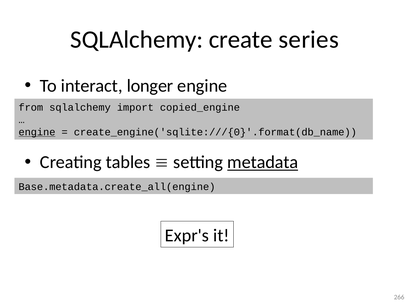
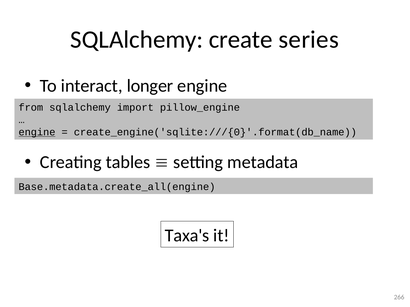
copied_engine: copied_engine -> pillow_engine
metadata underline: present -> none
Expr's: Expr's -> Taxa's
